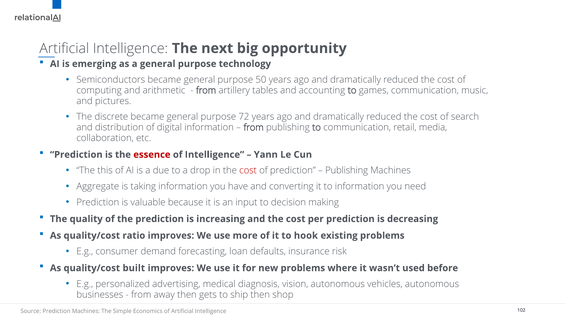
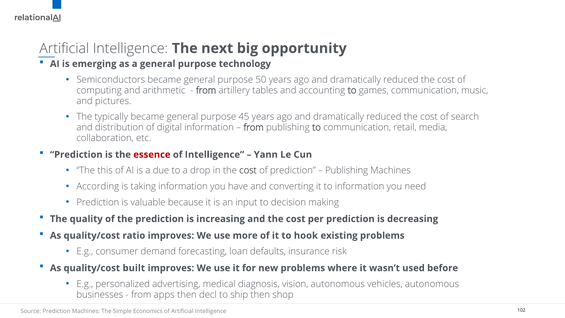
discrete: discrete -> typically
72: 72 -> 45
cost at (248, 170) colour: red -> black
Aggregate: Aggregate -> According
away: away -> apps
gets: gets -> decl
